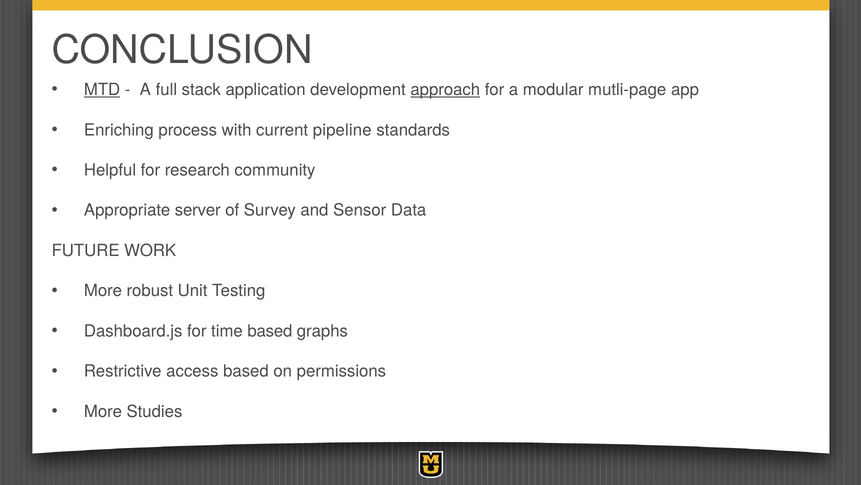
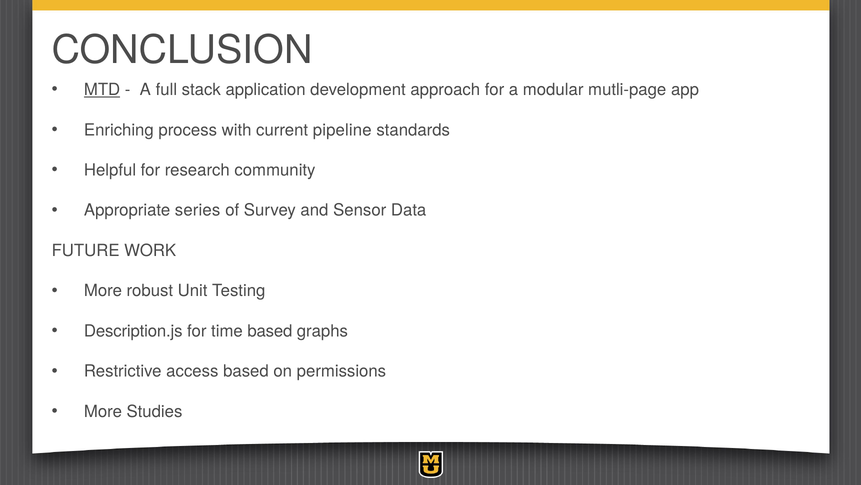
approach underline: present -> none
server: server -> series
Dashboard.js: Dashboard.js -> Description.js
